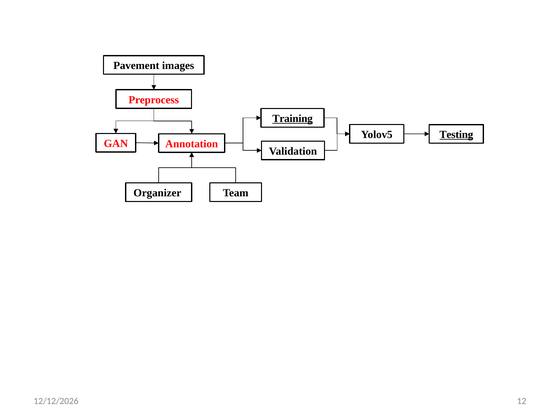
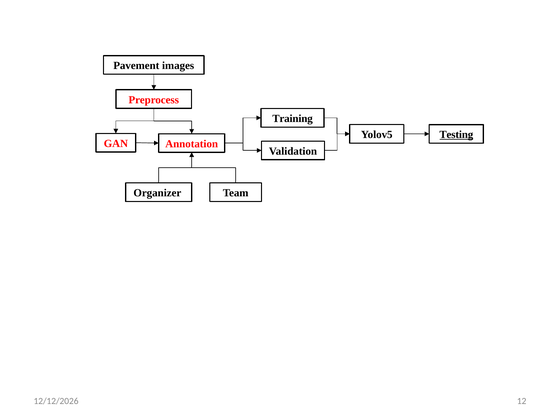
Training underline: present -> none
